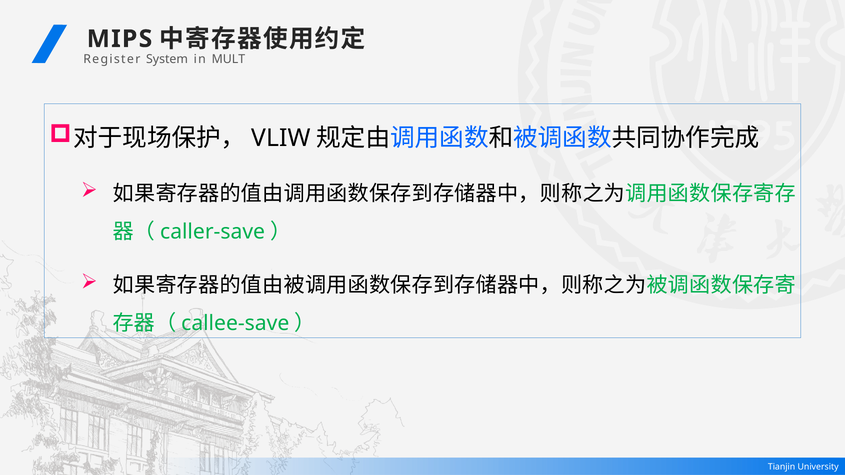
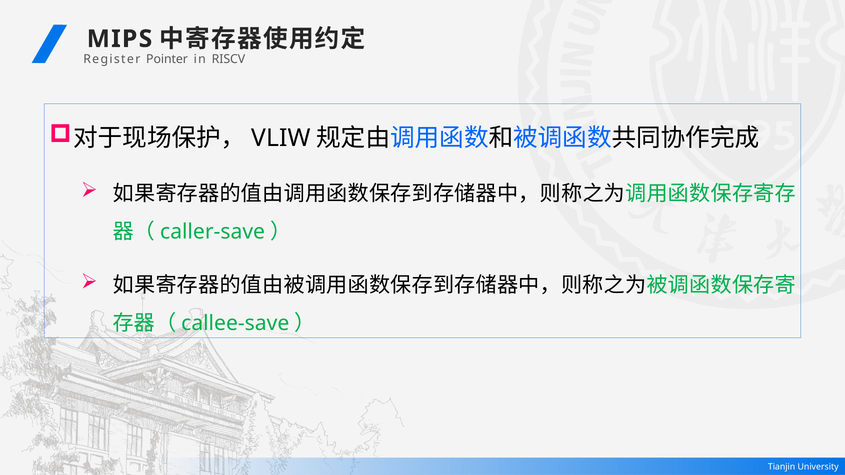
System: System -> Pointer
MULT: MULT -> RISCV
